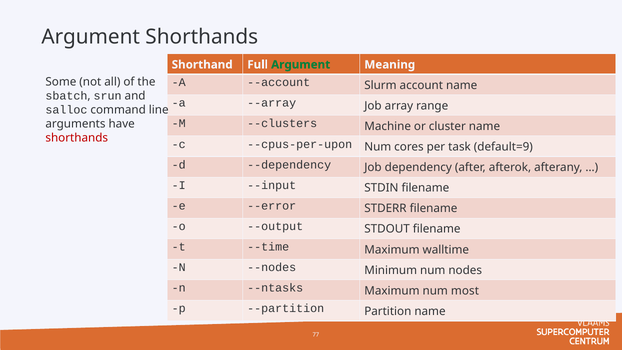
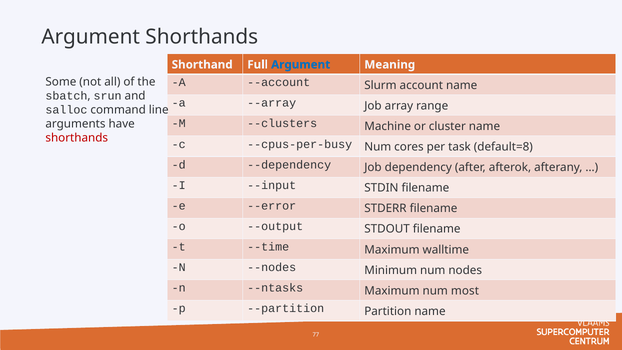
Argument at (301, 65) colour: green -> blue
--cpus-per-upon: --cpus-per-upon -> --cpus-per-busy
default=9: default=9 -> default=8
